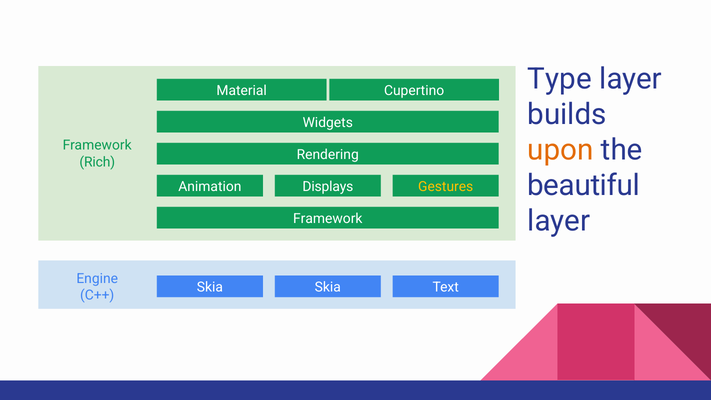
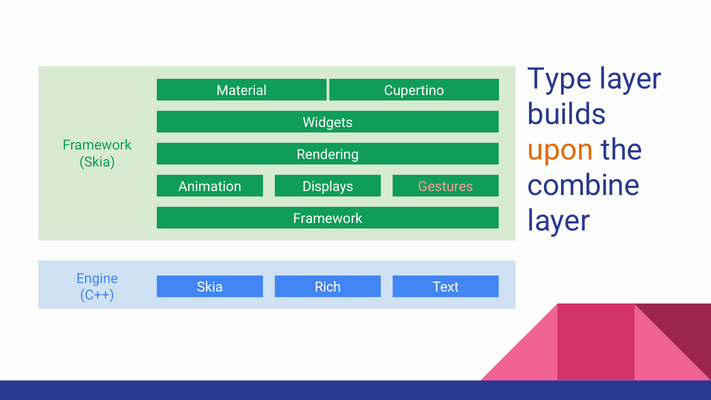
Rich at (97, 162): Rich -> Skia
beautiful: beautiful -> combine
Gestures colour: yellow -> pink
Skia Skia: Skia -> Rich
